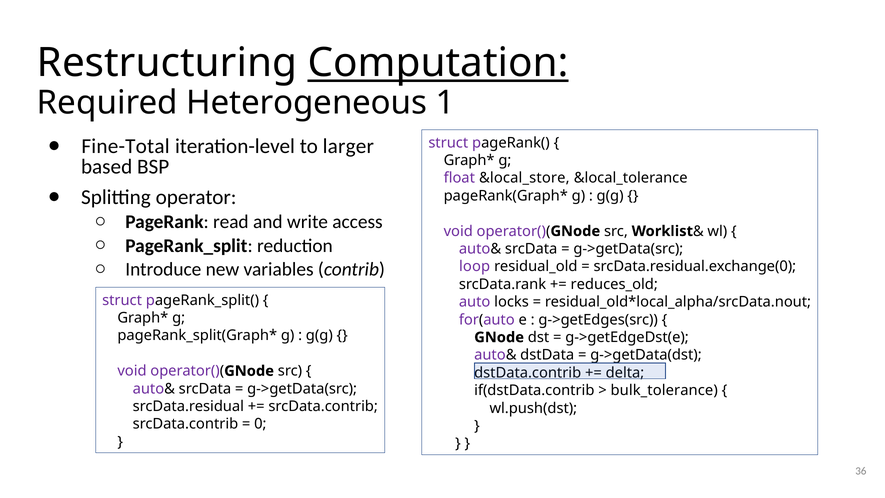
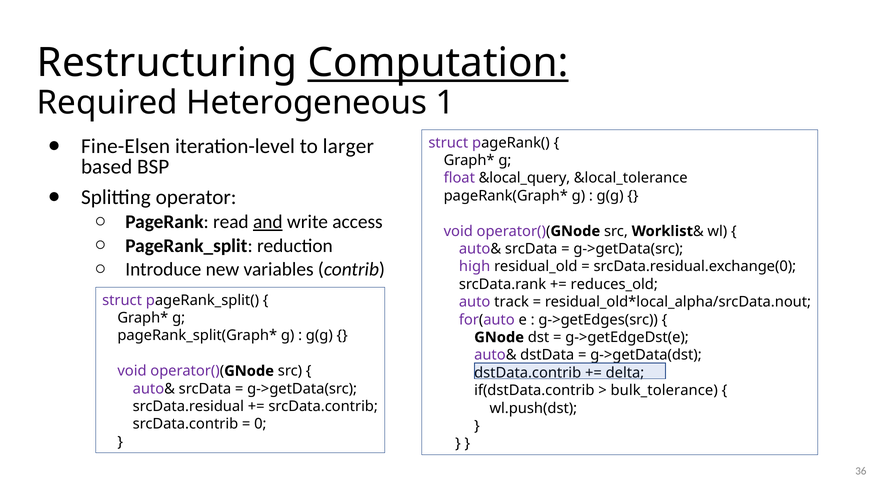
Fine-Total: Fine-Total -> Fine-Elsen
&local_store: &local_store -> &local_query
and underline: none -> present
loop: loop -> high
locks: locks -> track
